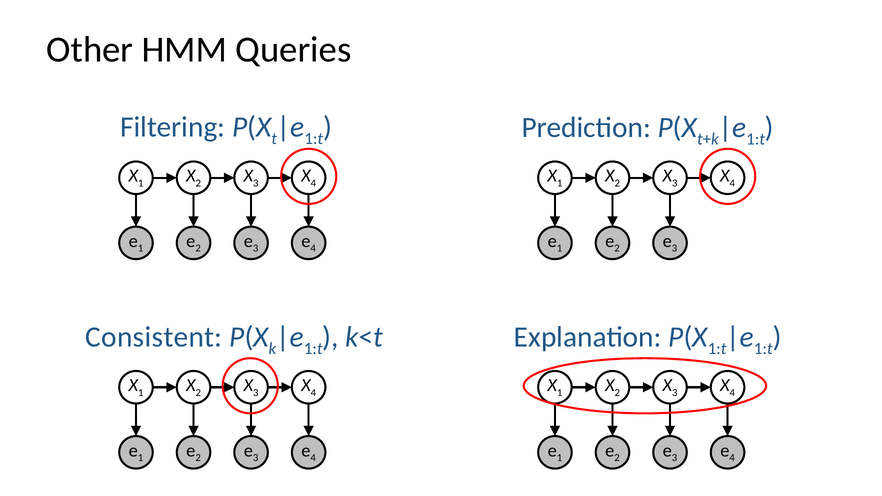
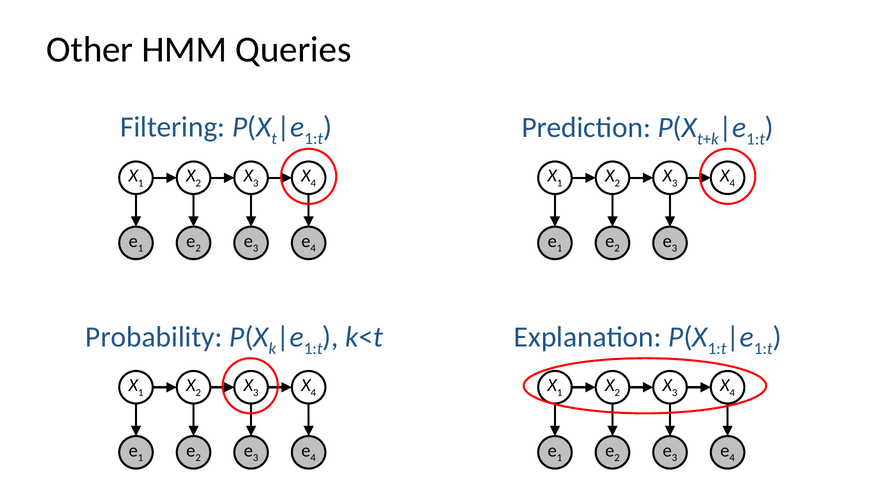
Consistent: Consistent -> Probability
